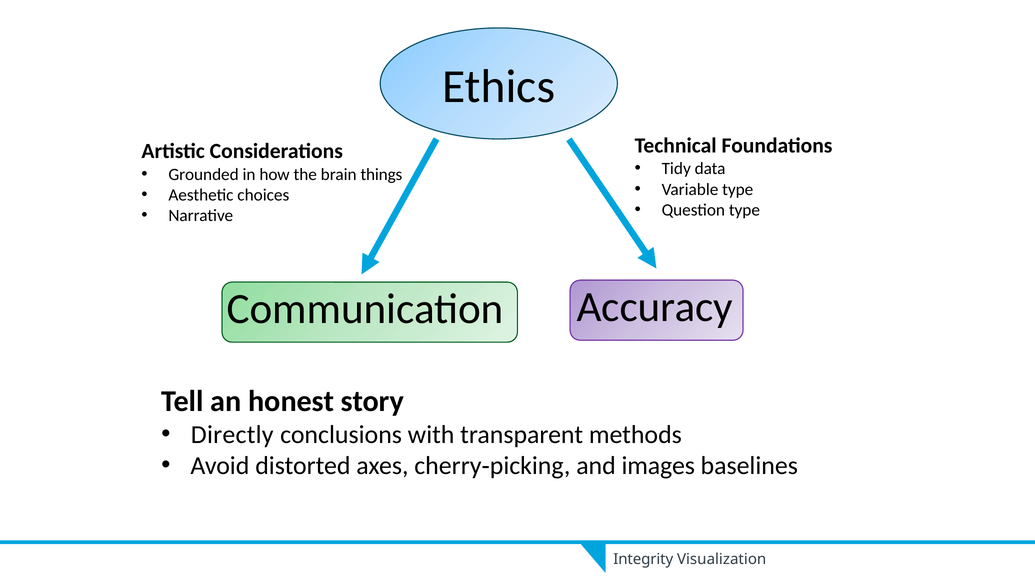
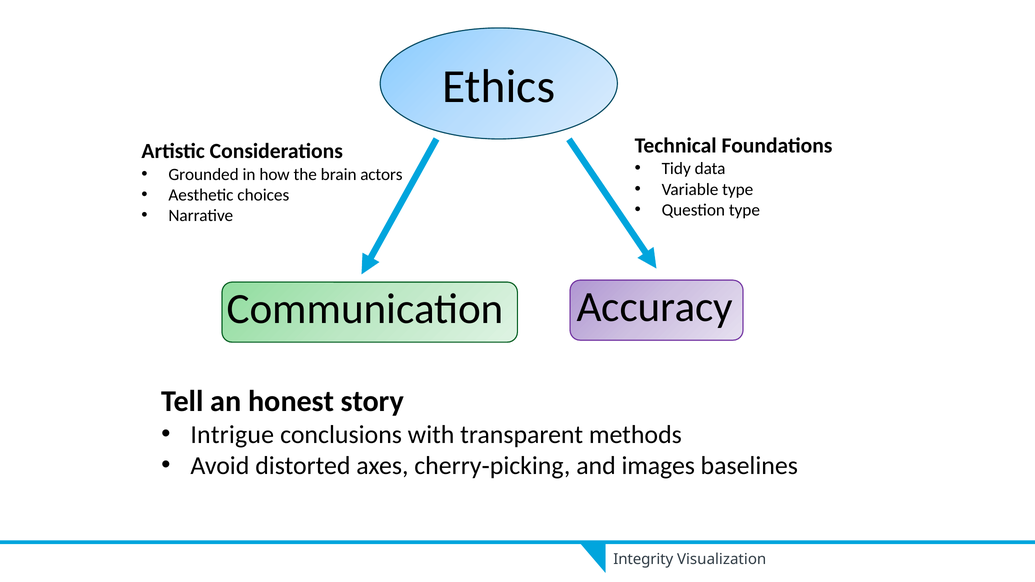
things: things -> actors
Directly: Directly -> Intrigue
